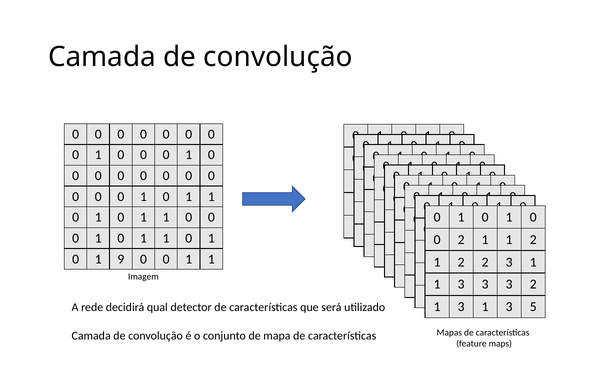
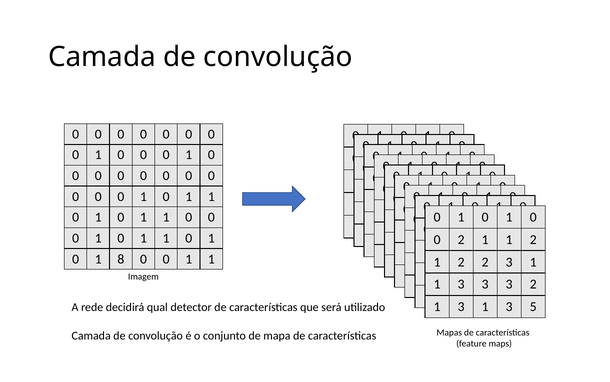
9: 9 -> 8
